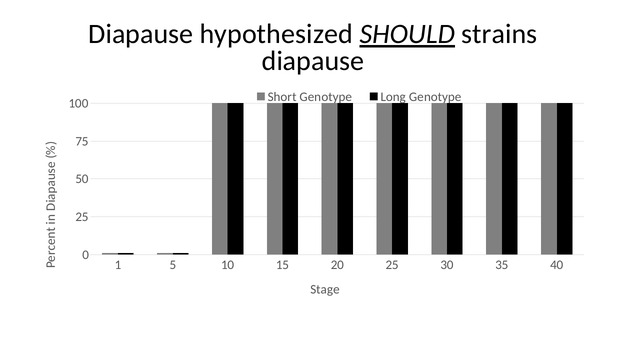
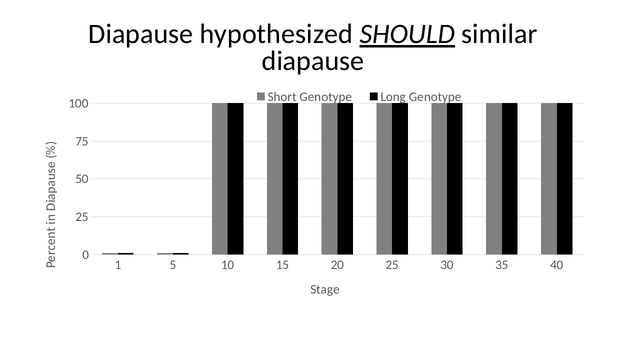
strains: strains -> similar
